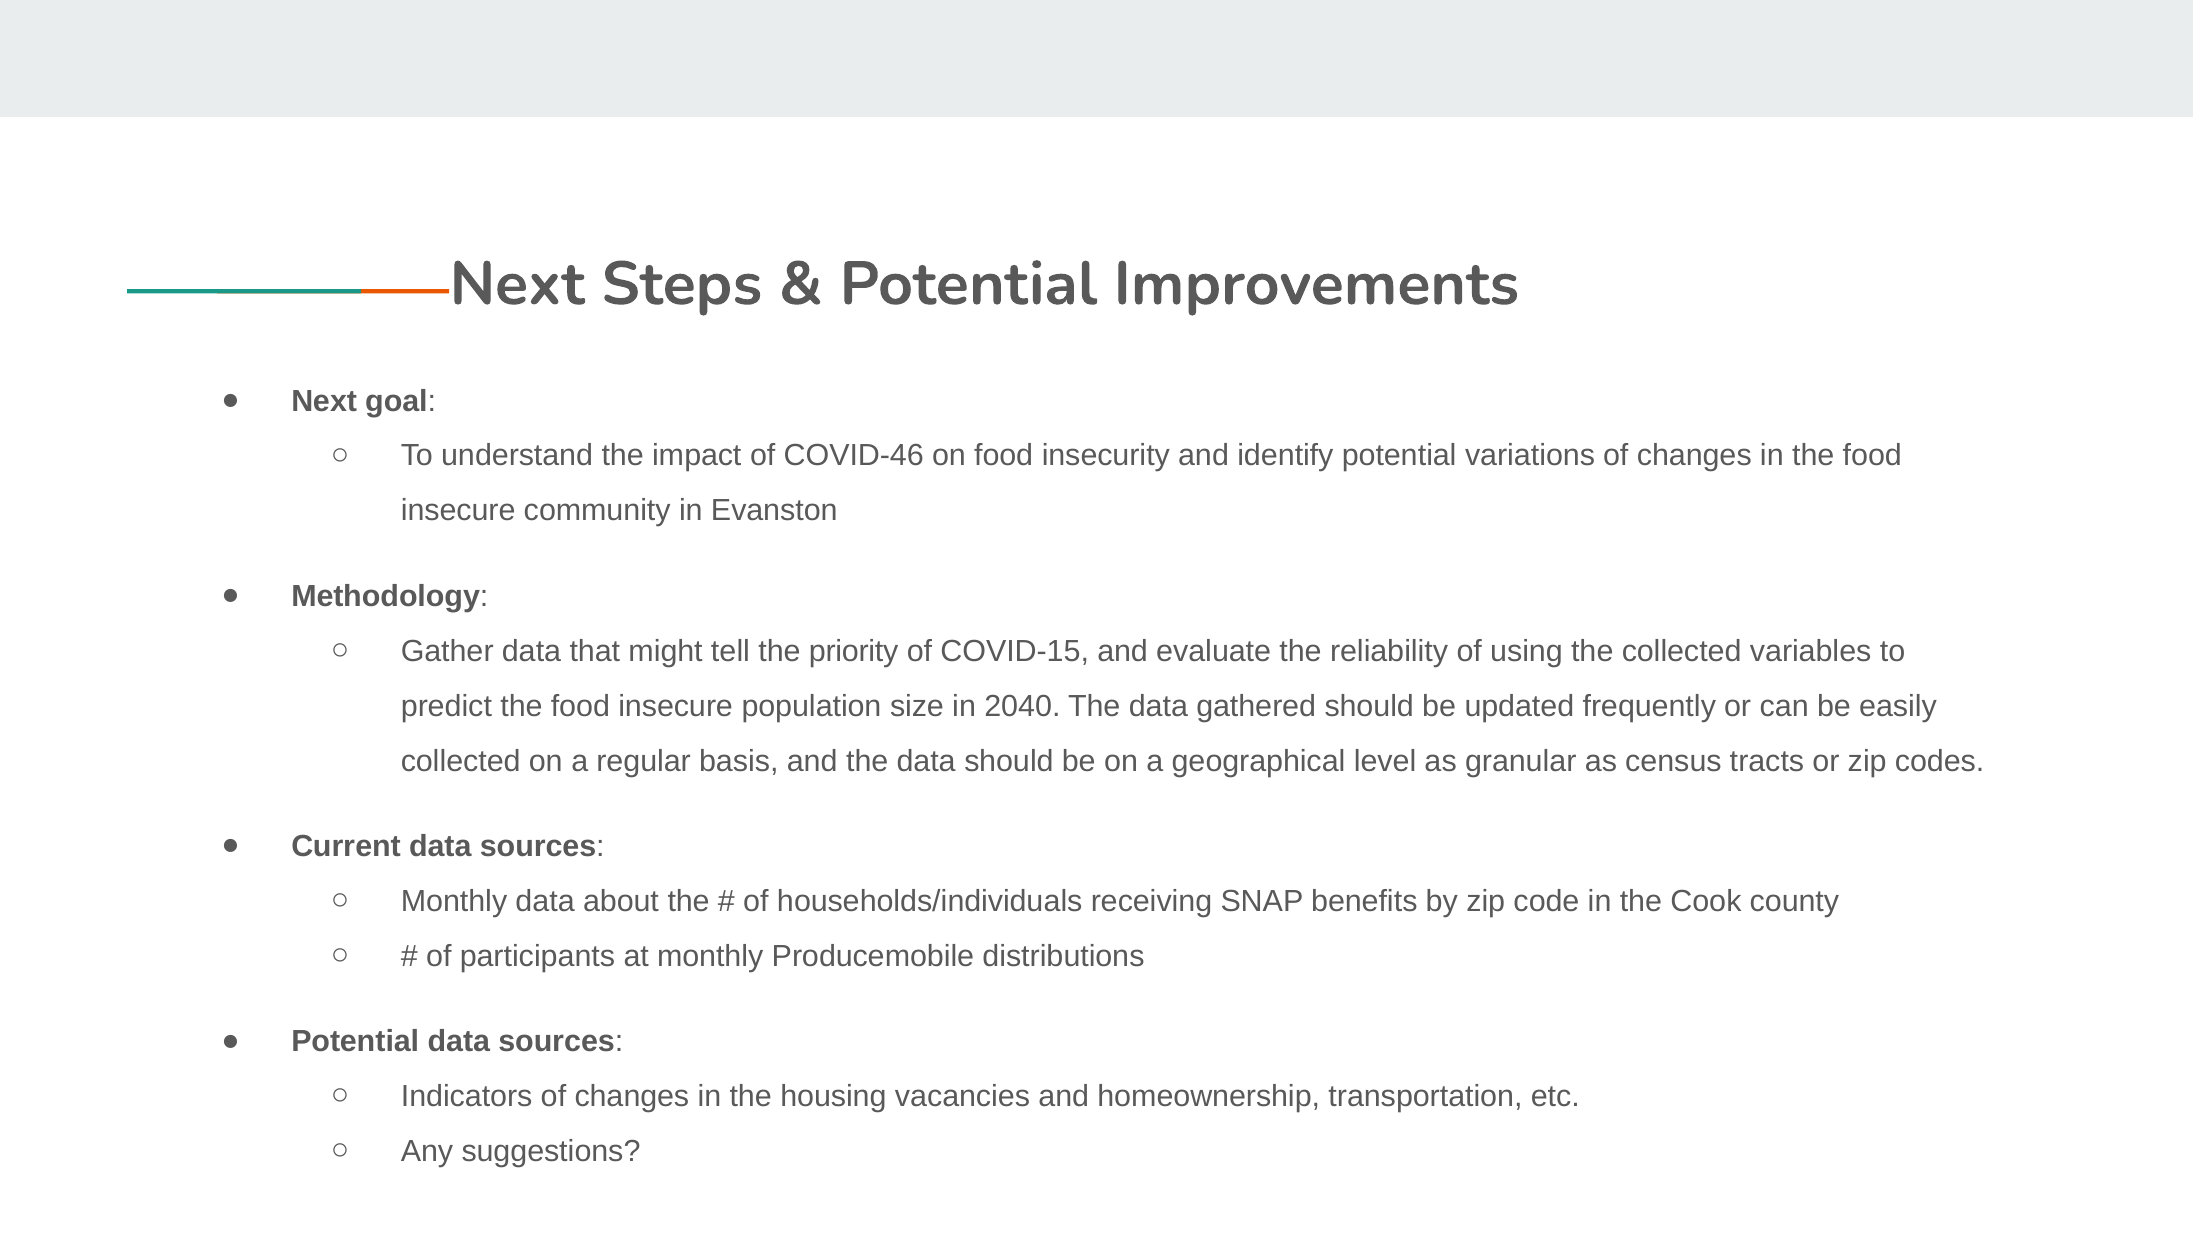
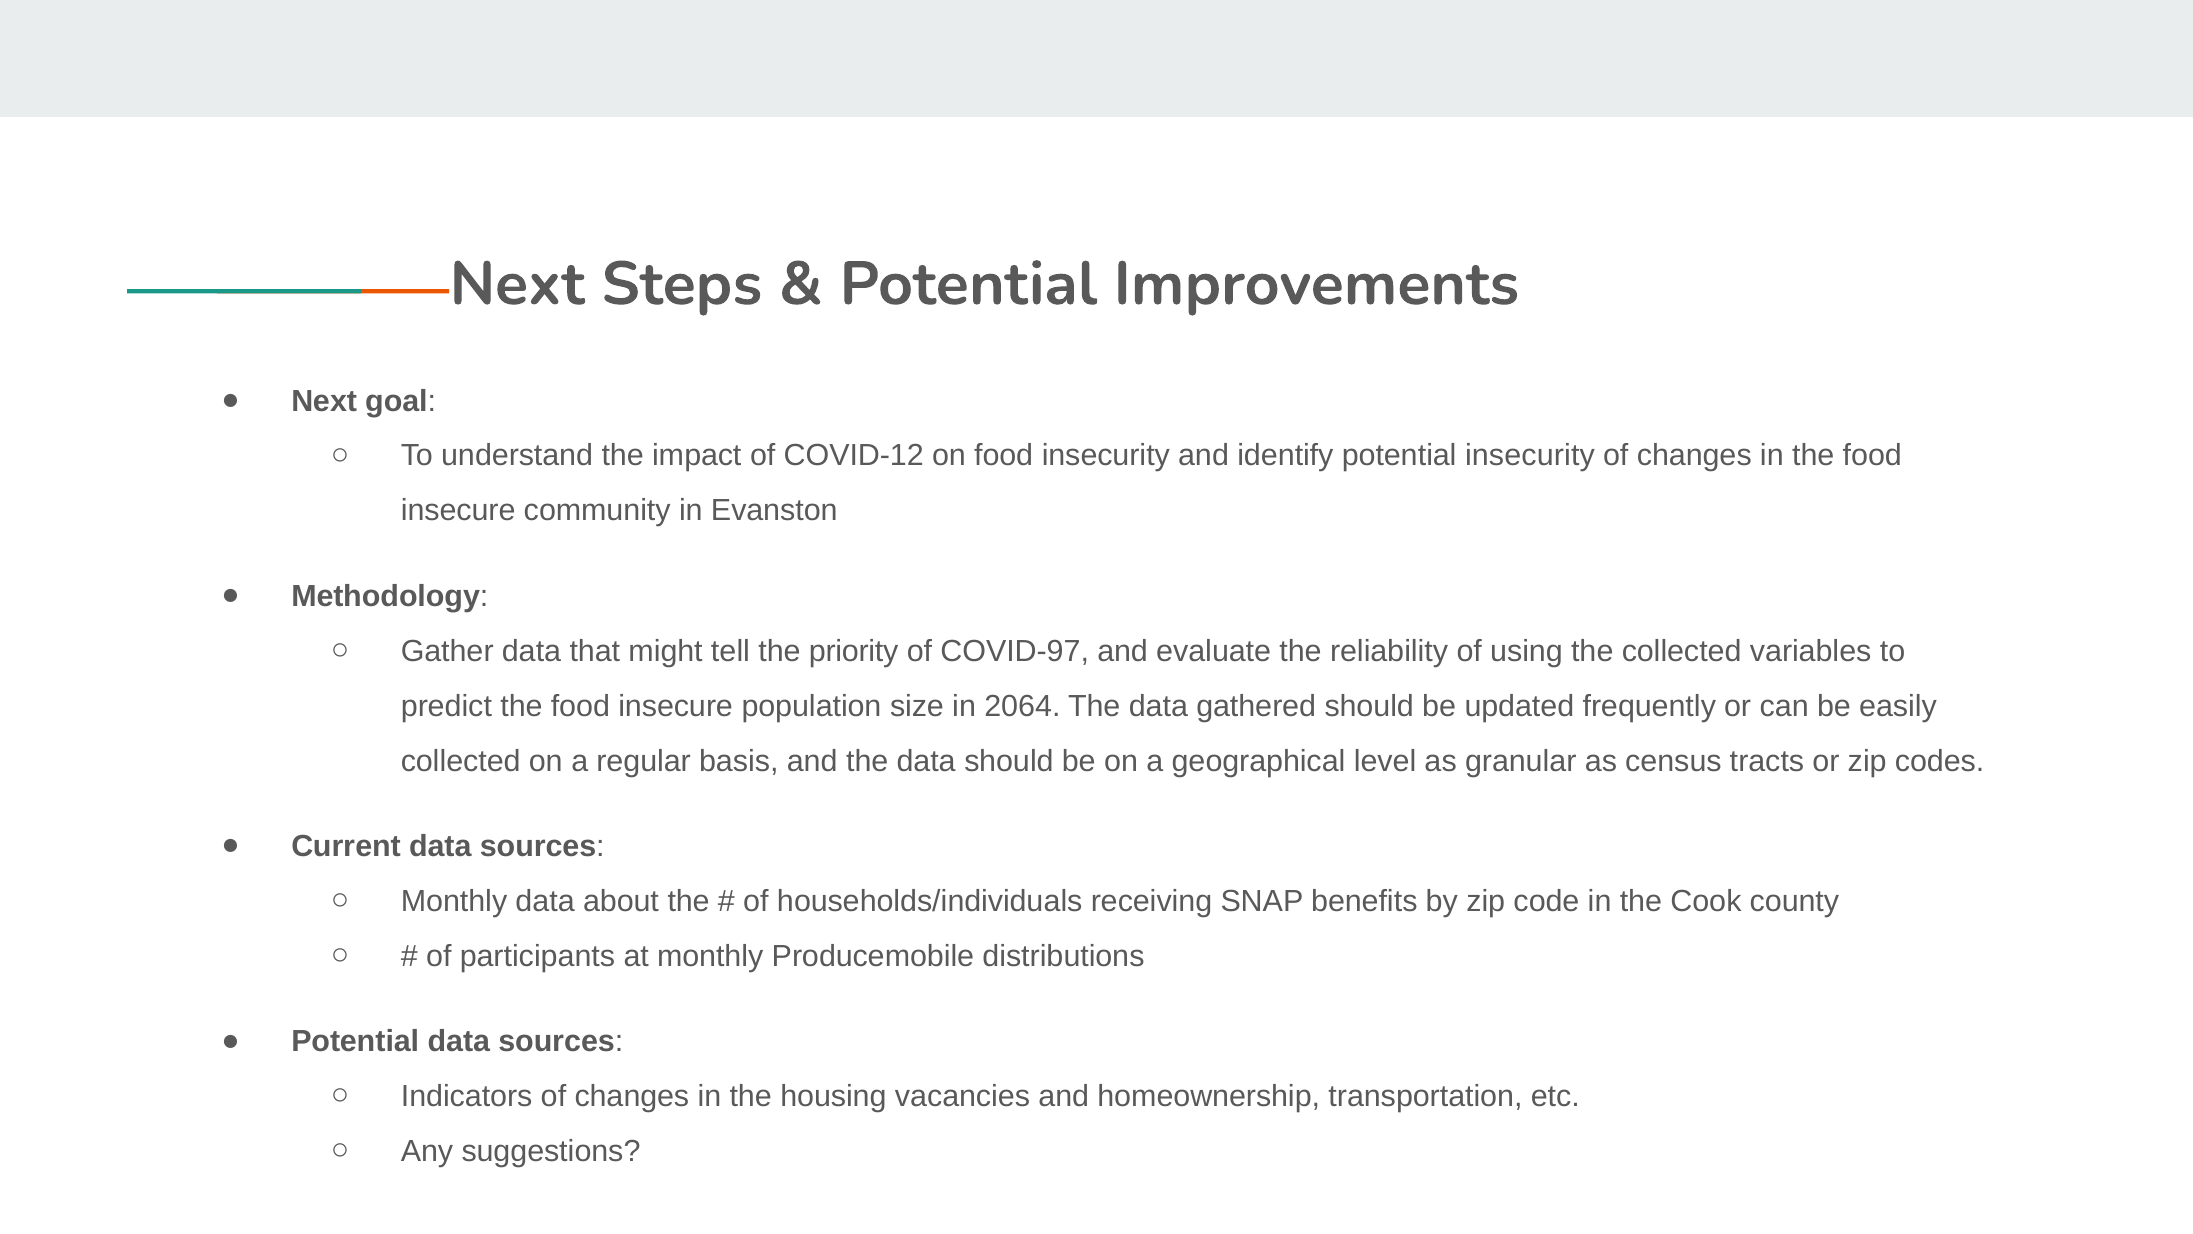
COVID-46: COVID-46 -> COVID-12
potential variations: variations -> insecurity
COVID-15: COVID-15 -> COVID-97
2040: 2040 -> 2064
